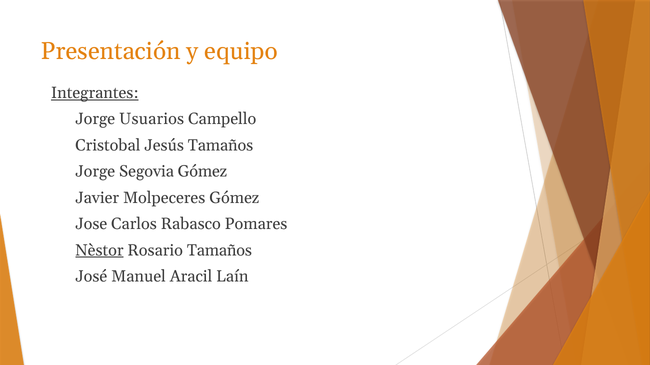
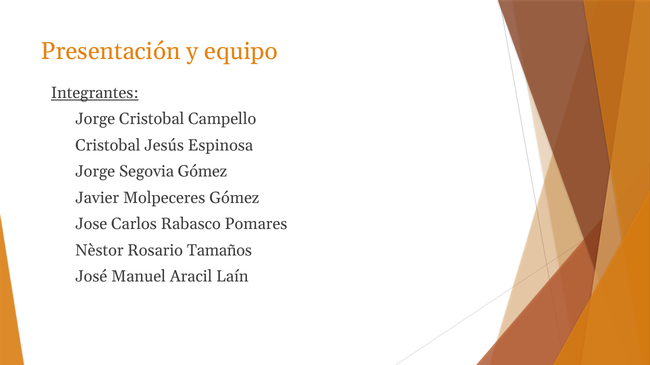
Jorge Usuarios: Usuarios -> Cristobal
Jesús Tamaños: Tamaños -> Espinosa
Nèstor underline: present -> none
